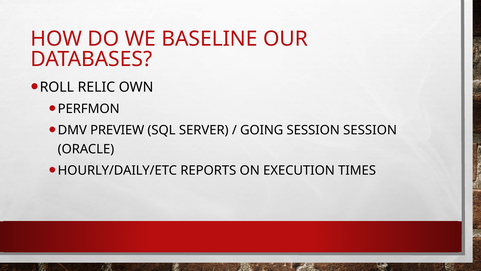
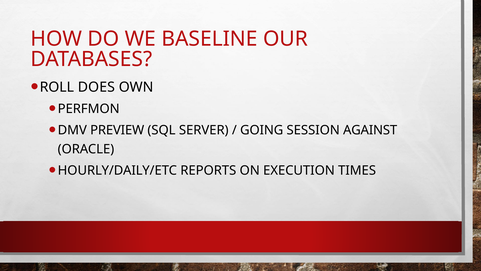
RELIC: RELIC -> DOES
SESSION SESSION: SESSION -> AGAINST
